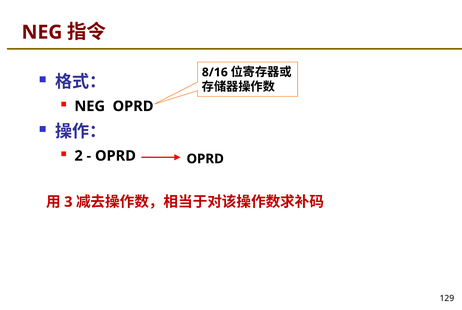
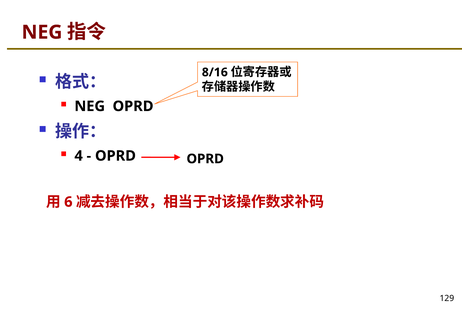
2: 2 -> 4
3: 3 -> 6
